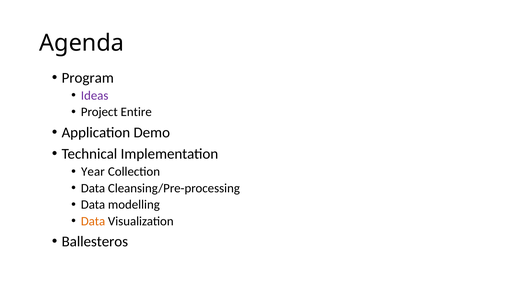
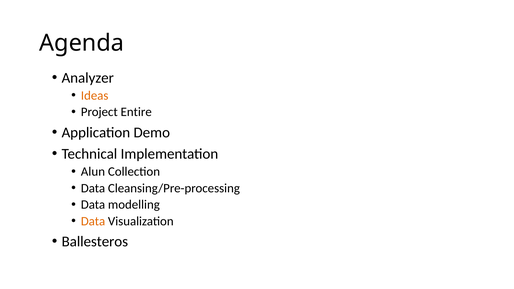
Program: Program -> Analyzer
Ideas colour: purple -> orange
Year: Year -> Alun
